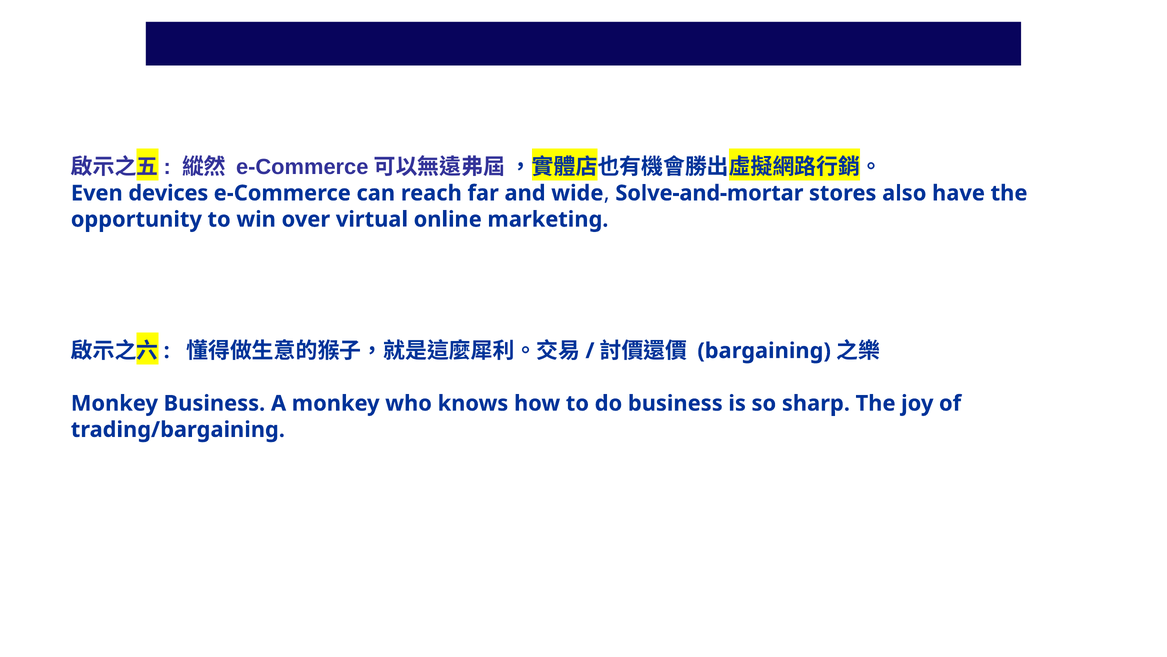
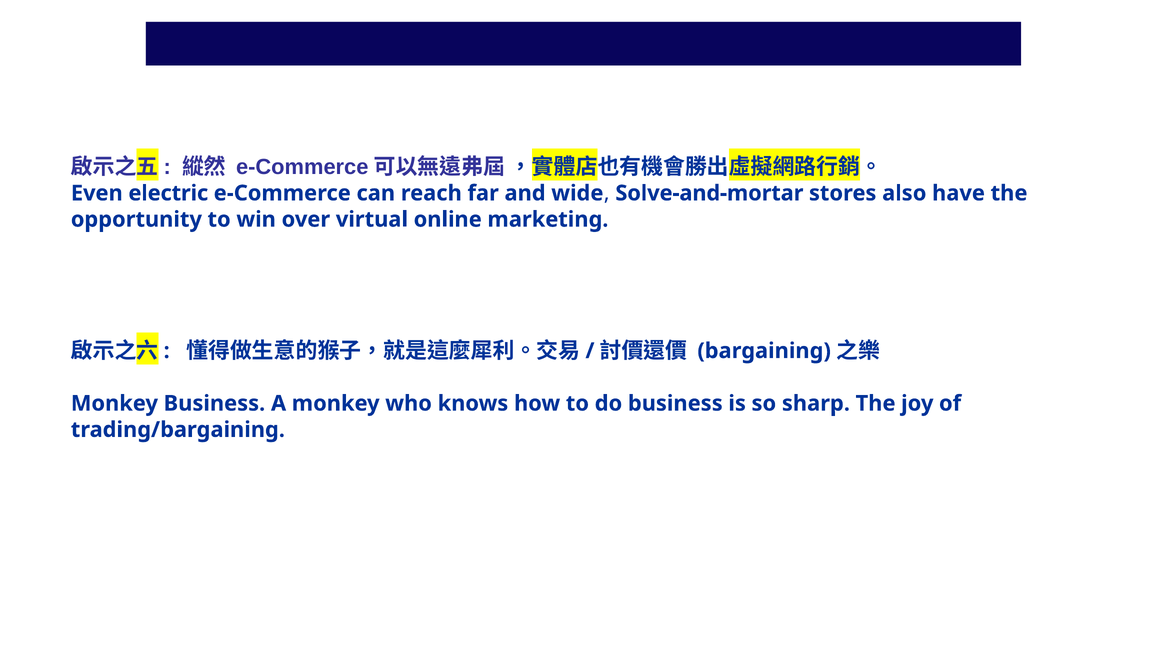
devices: devices -> electric
